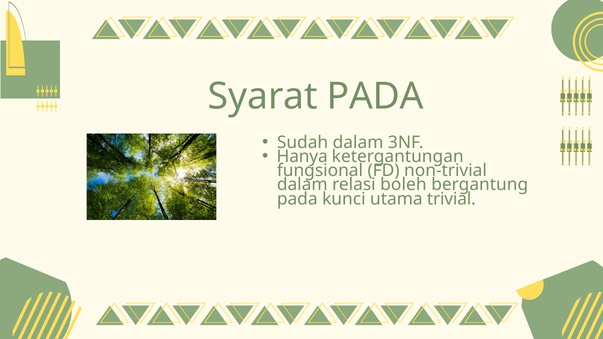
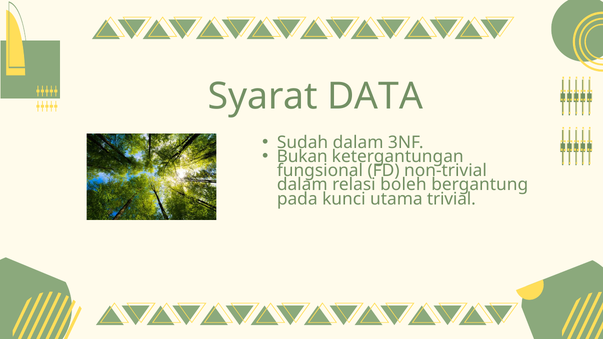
Syarat PADA: PADA -> DATA
Hanya: Hanya -> Bukan
